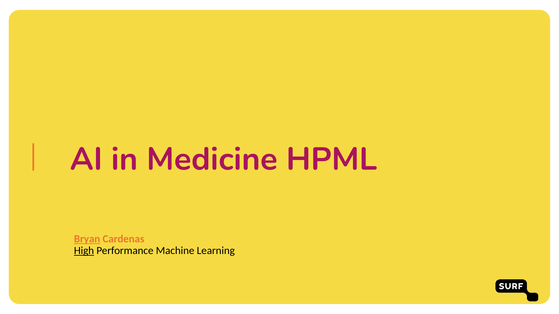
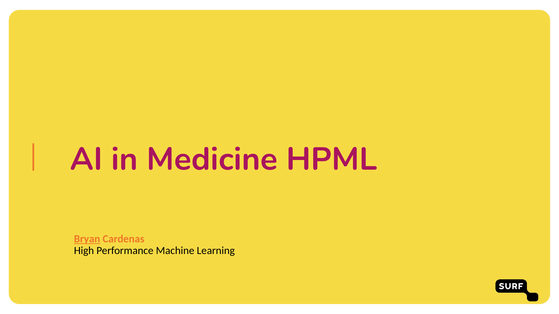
High underline: present -> none
